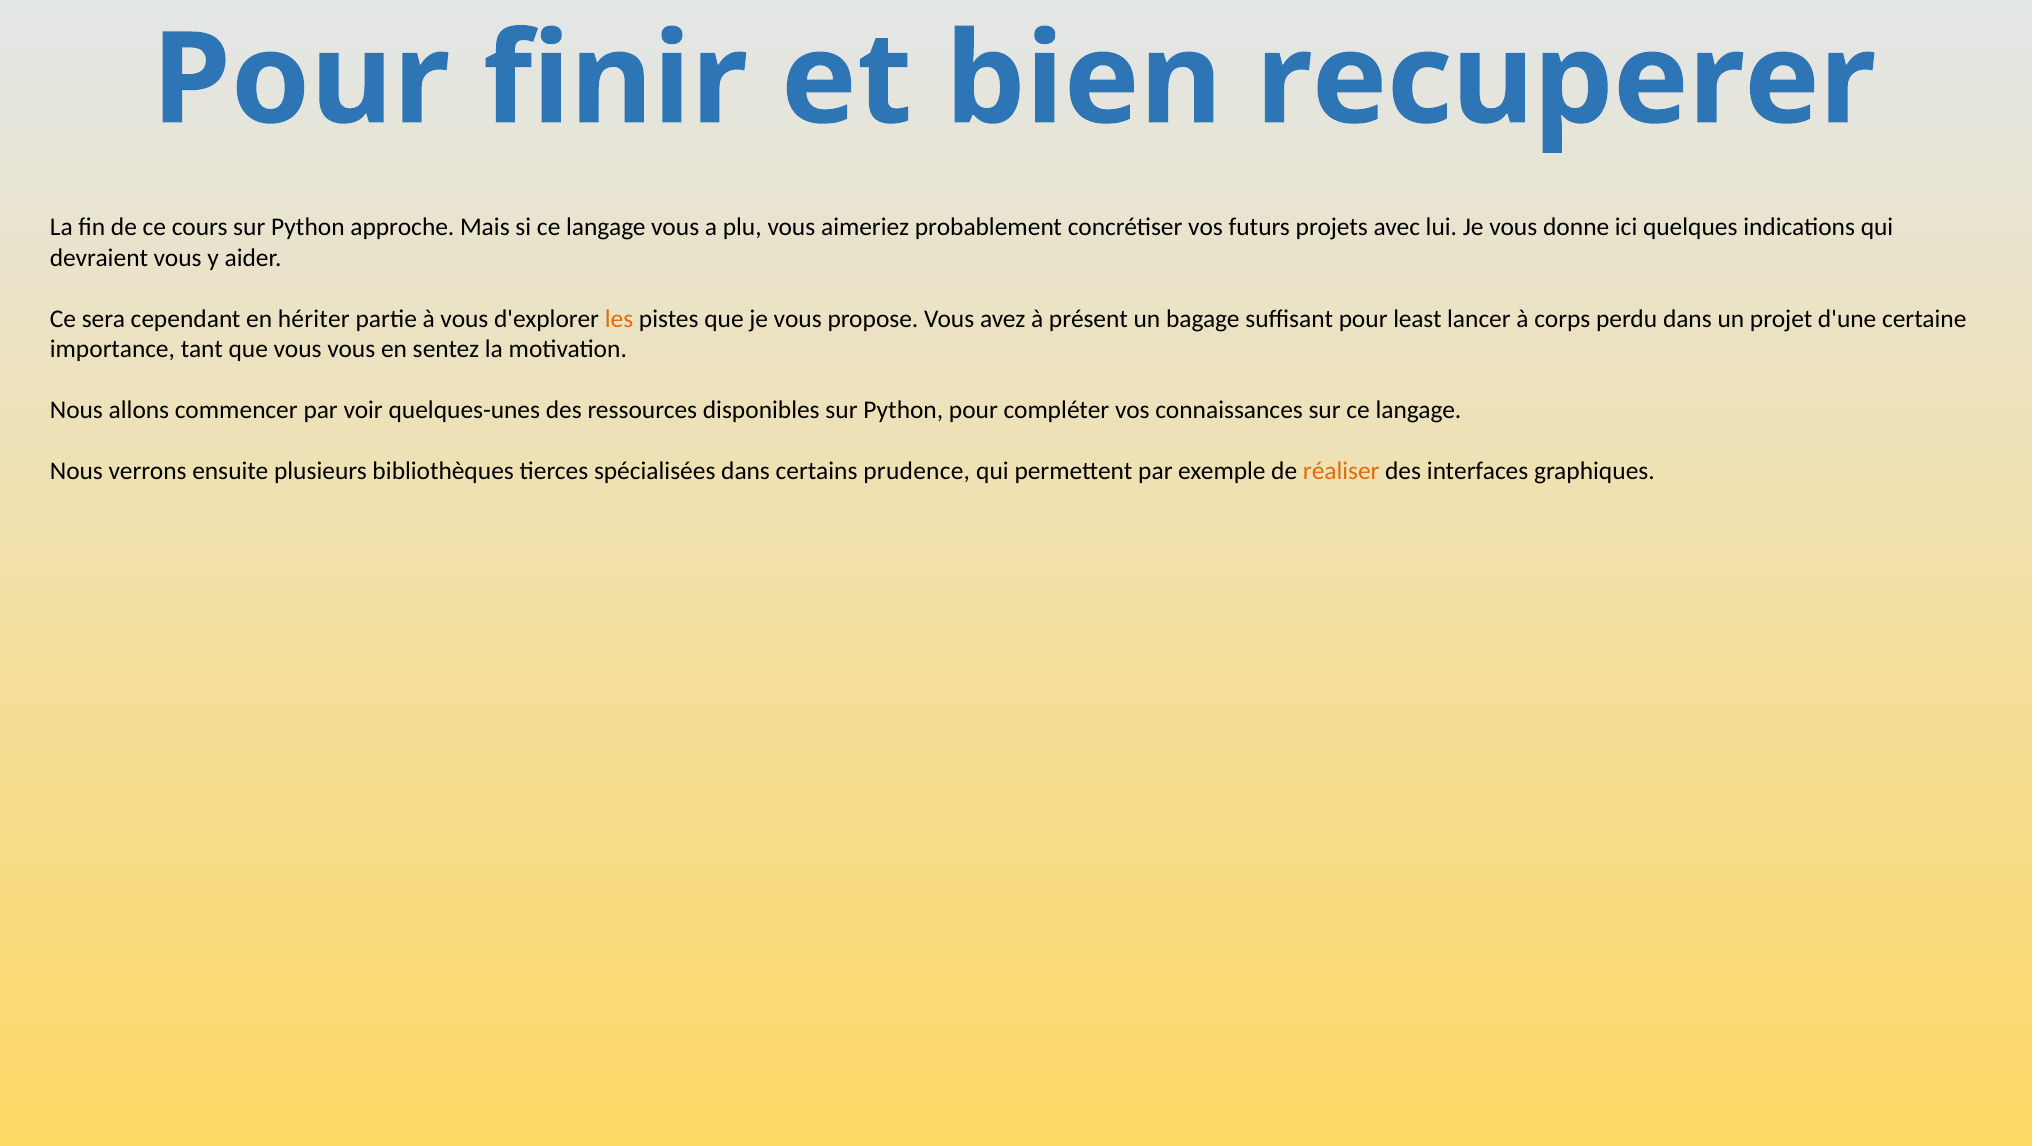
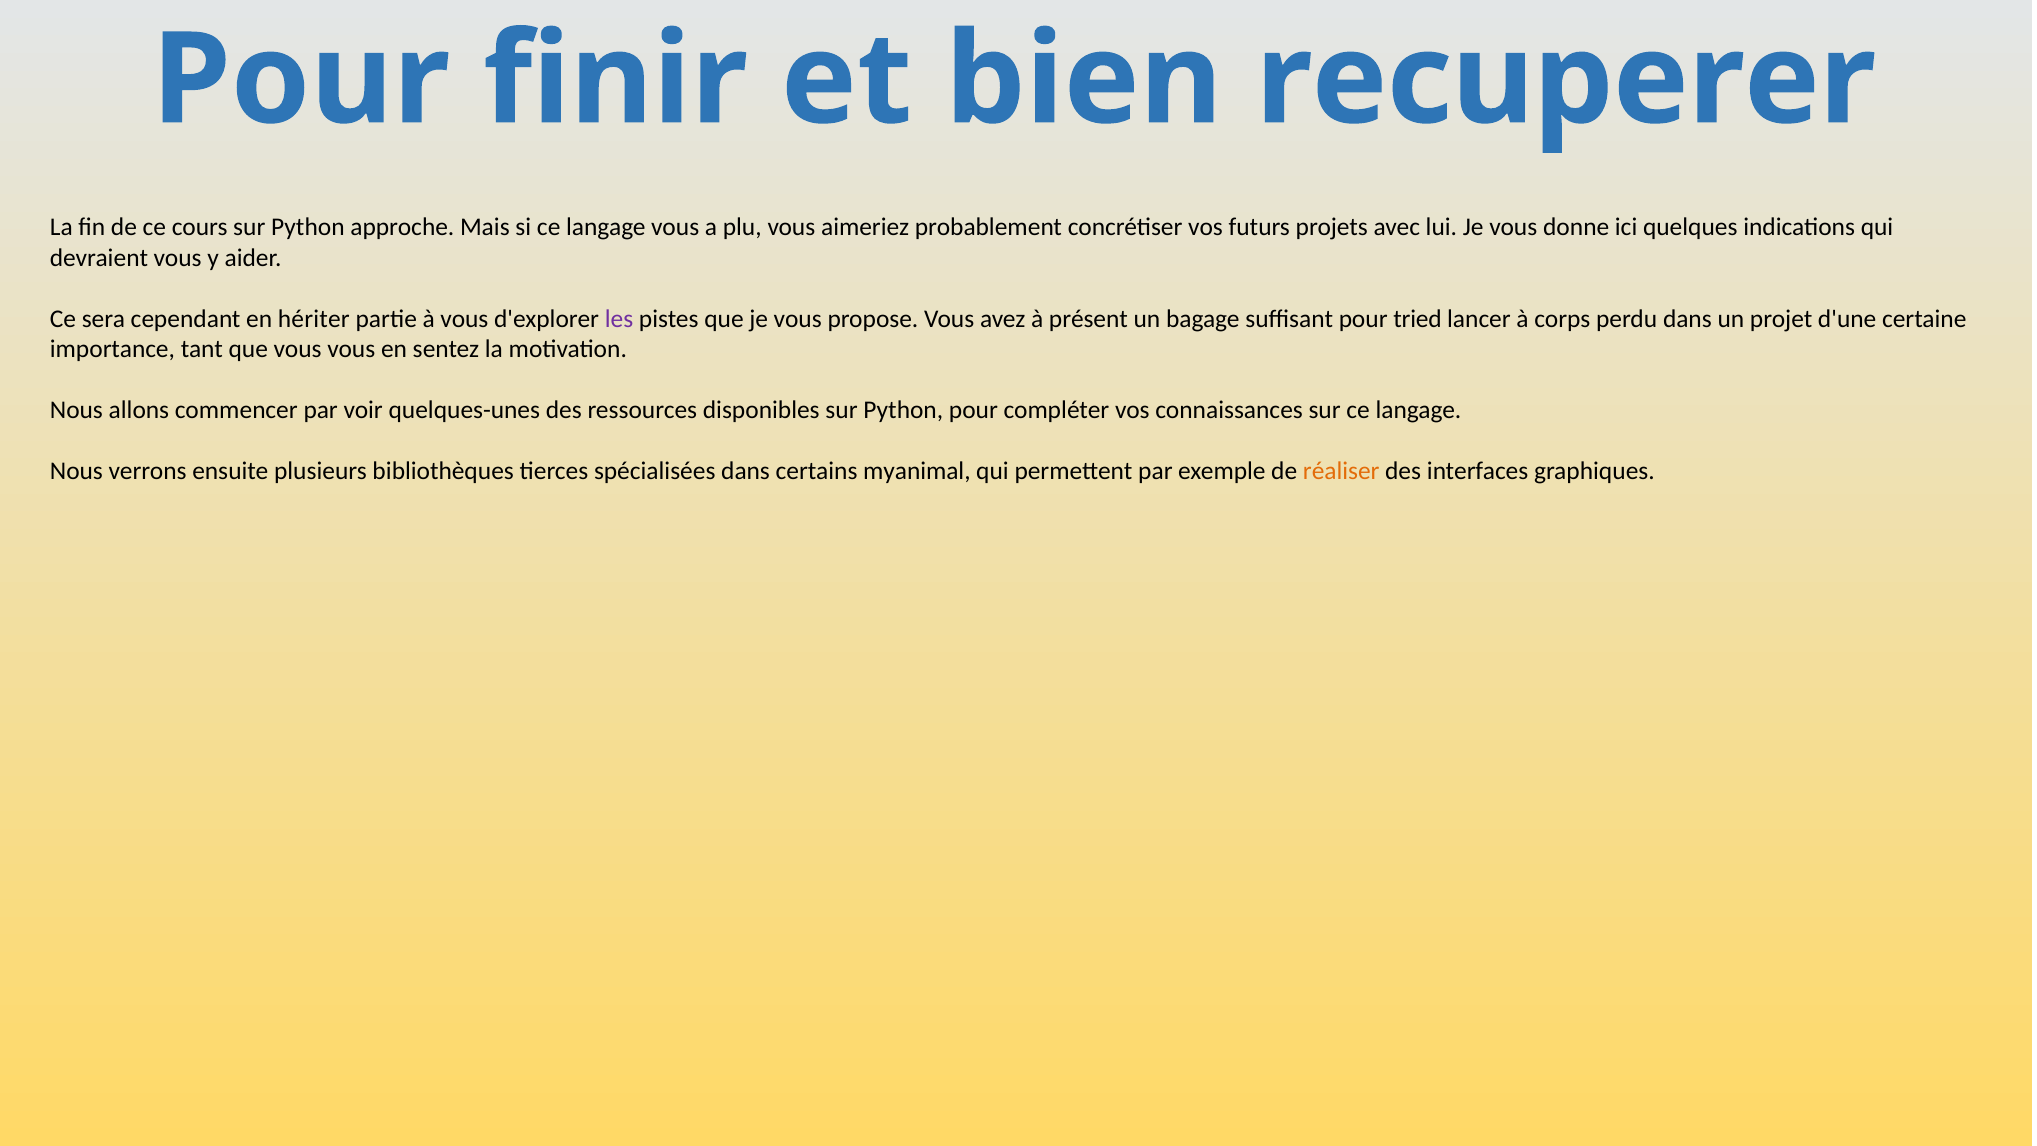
les colour: orange -> purple
least: least -> tried
prudence: prudence -> myanimal
